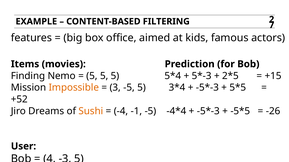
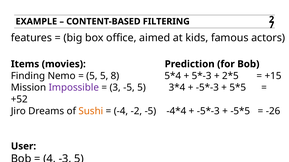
5 5 5: 5 -> 8
Impossible colour: orange -> purple
-1: -1 -> -2
